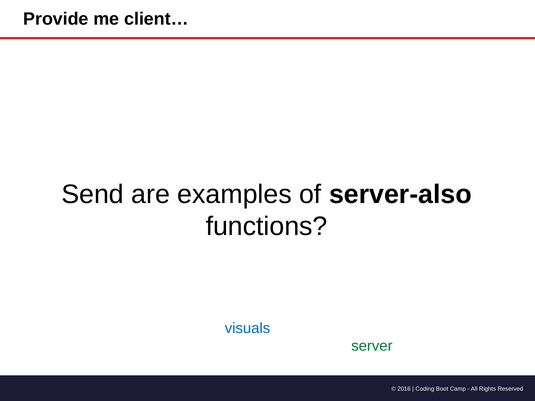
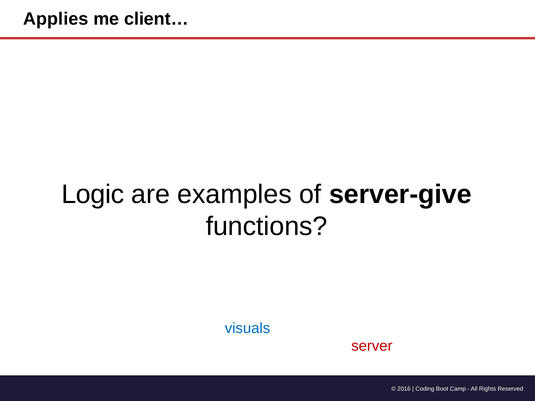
Provide: Provide -> Applies
Send at (93, 194): Send -> Logic
server-also: server-also -> server-give
server colour: green -> red
